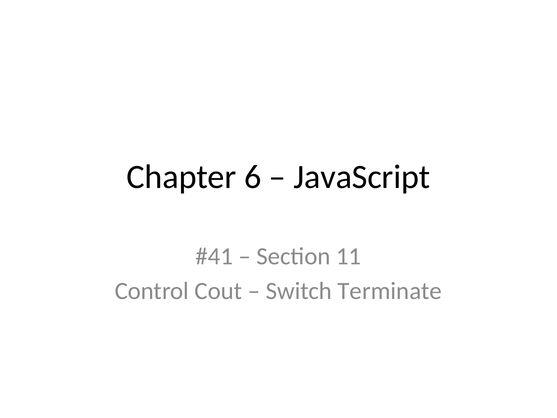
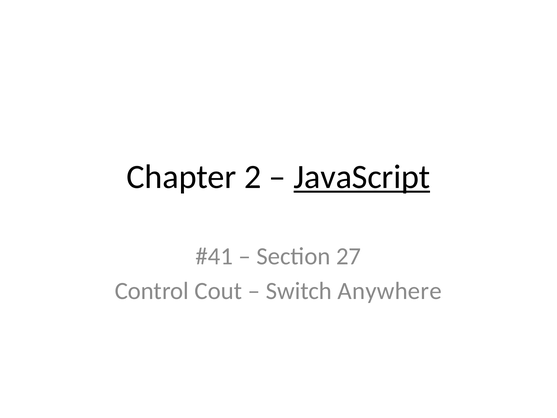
6: 6 -> 2
JavaScript underline: none -> present
11: 11 -> 27
Terminate: Terminate -> Anywhere
